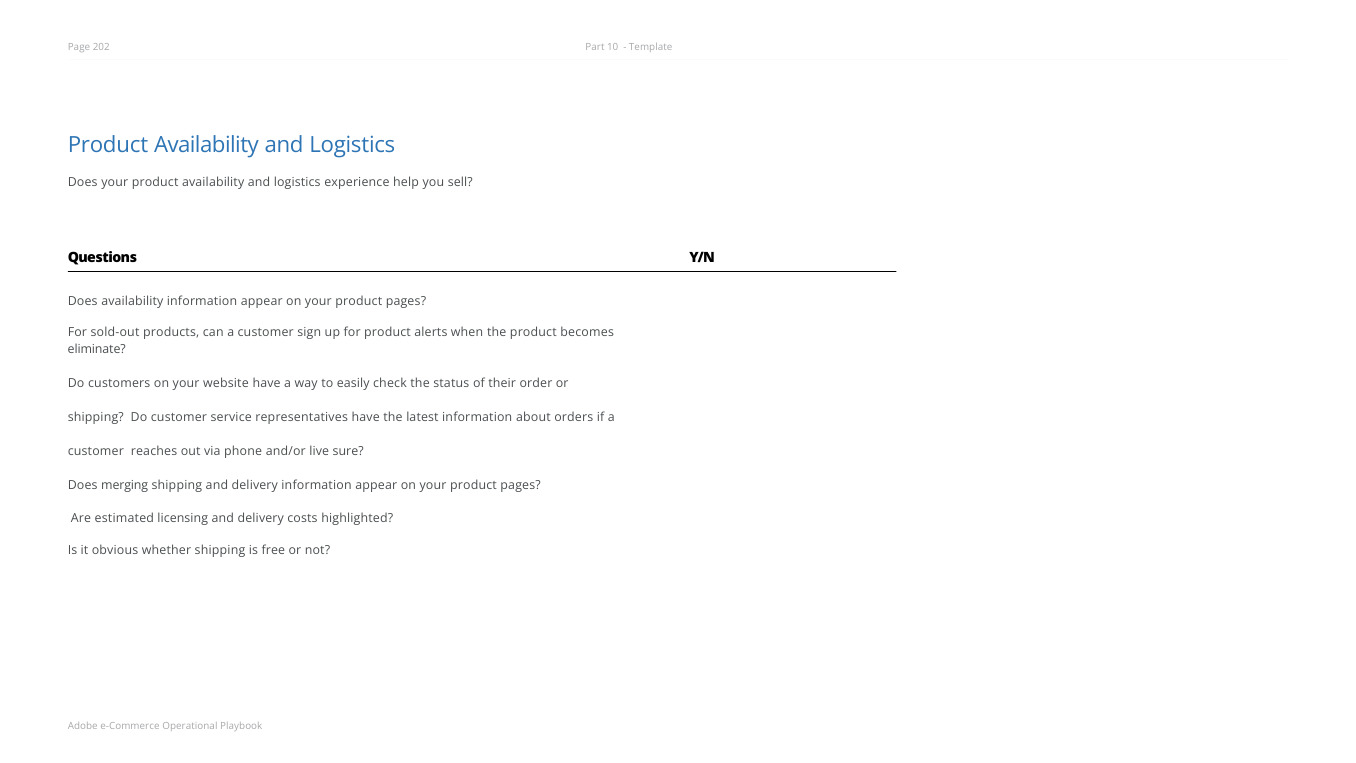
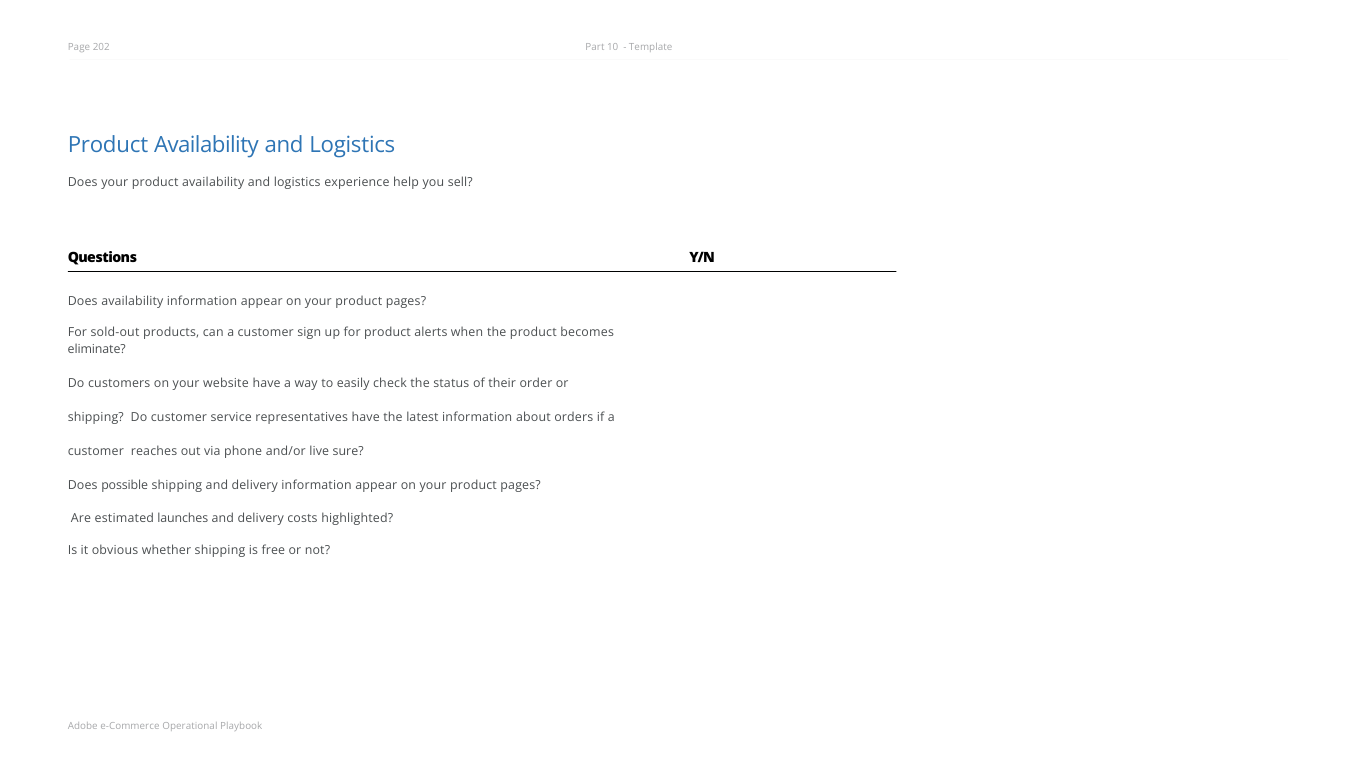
merging: merging -> possible
licensing: licensing -> launches
